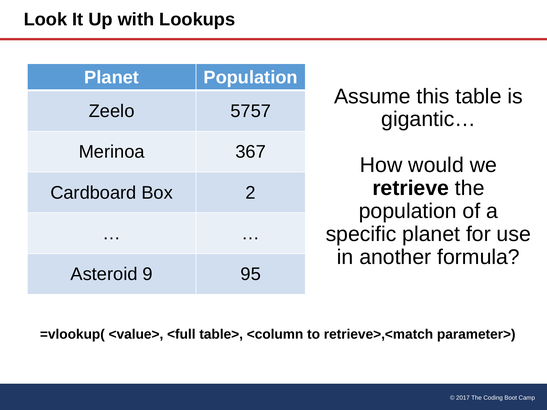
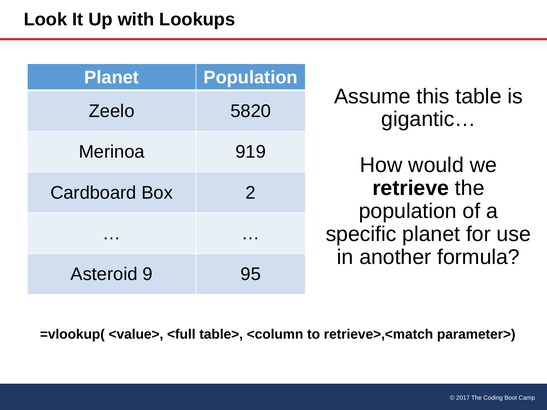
5757: 5757 -> 5820
367: 367 -> 919
